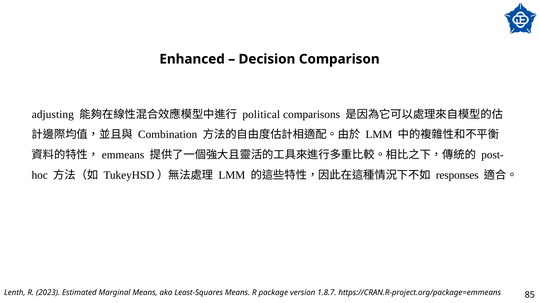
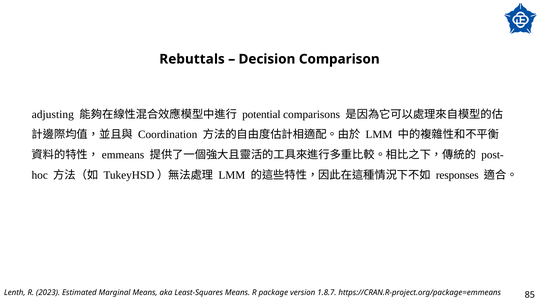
Enhanced: Enhanced -> Rebuttals
political: political -> potential
Combination: Combination -> Coordination
